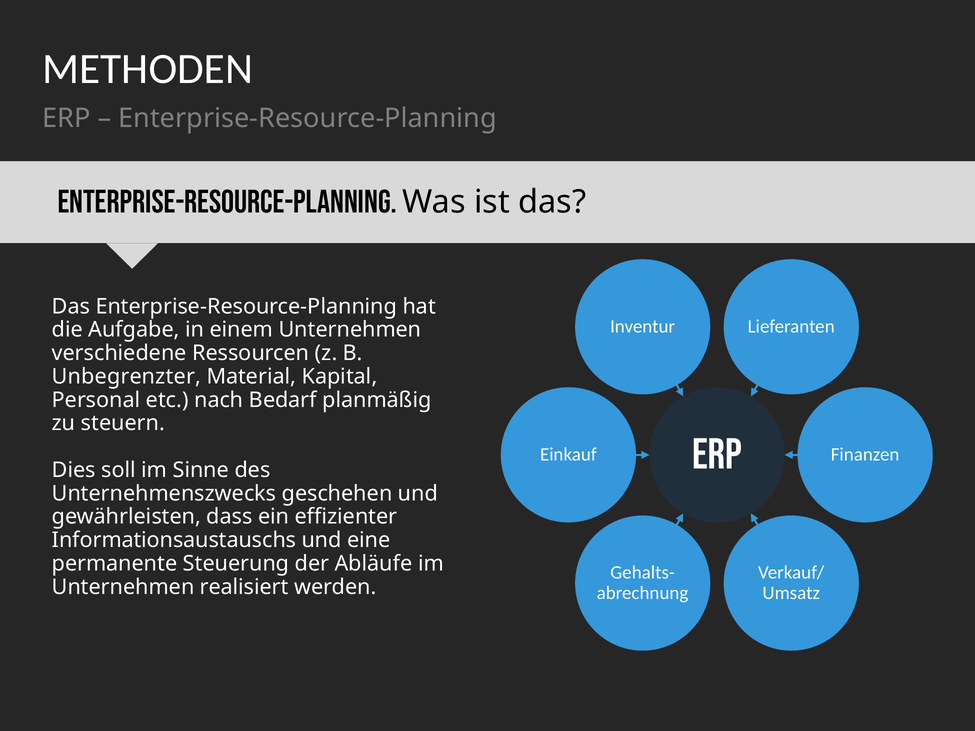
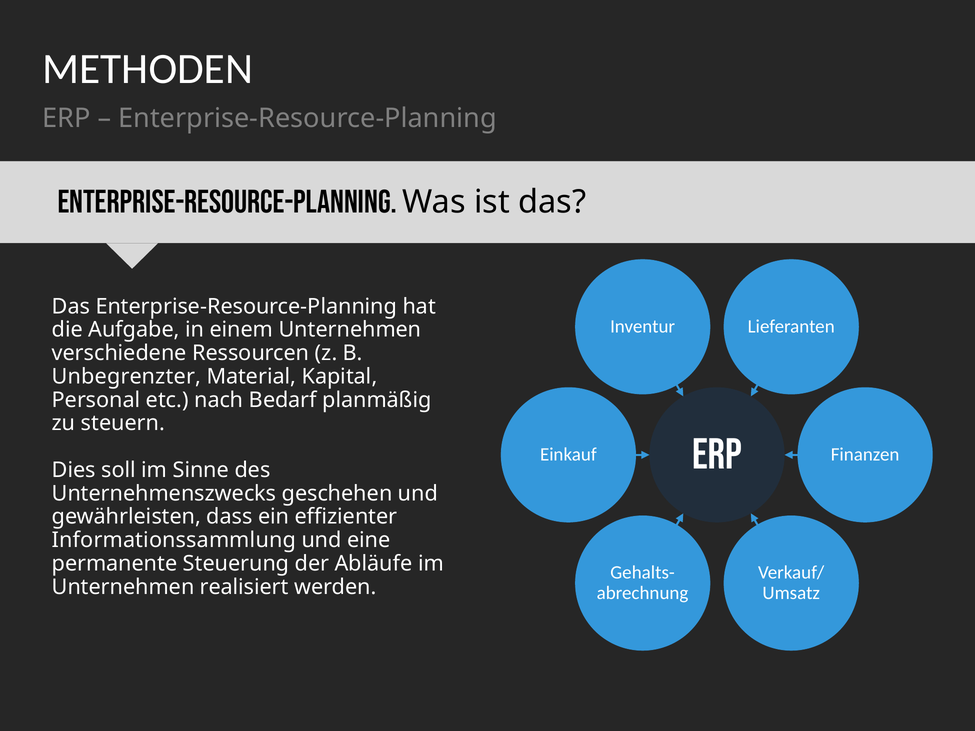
Informationsaustauschs: Informationsaustauschs -> Informationssammlung
